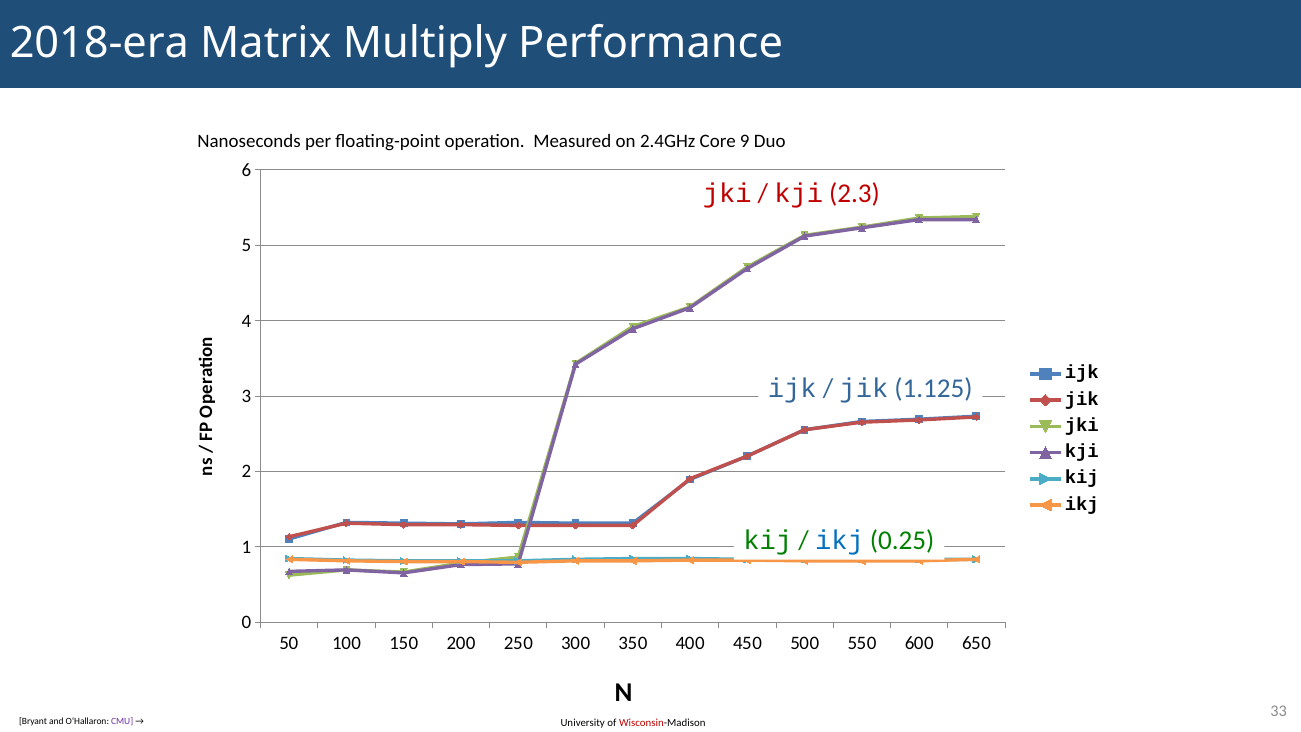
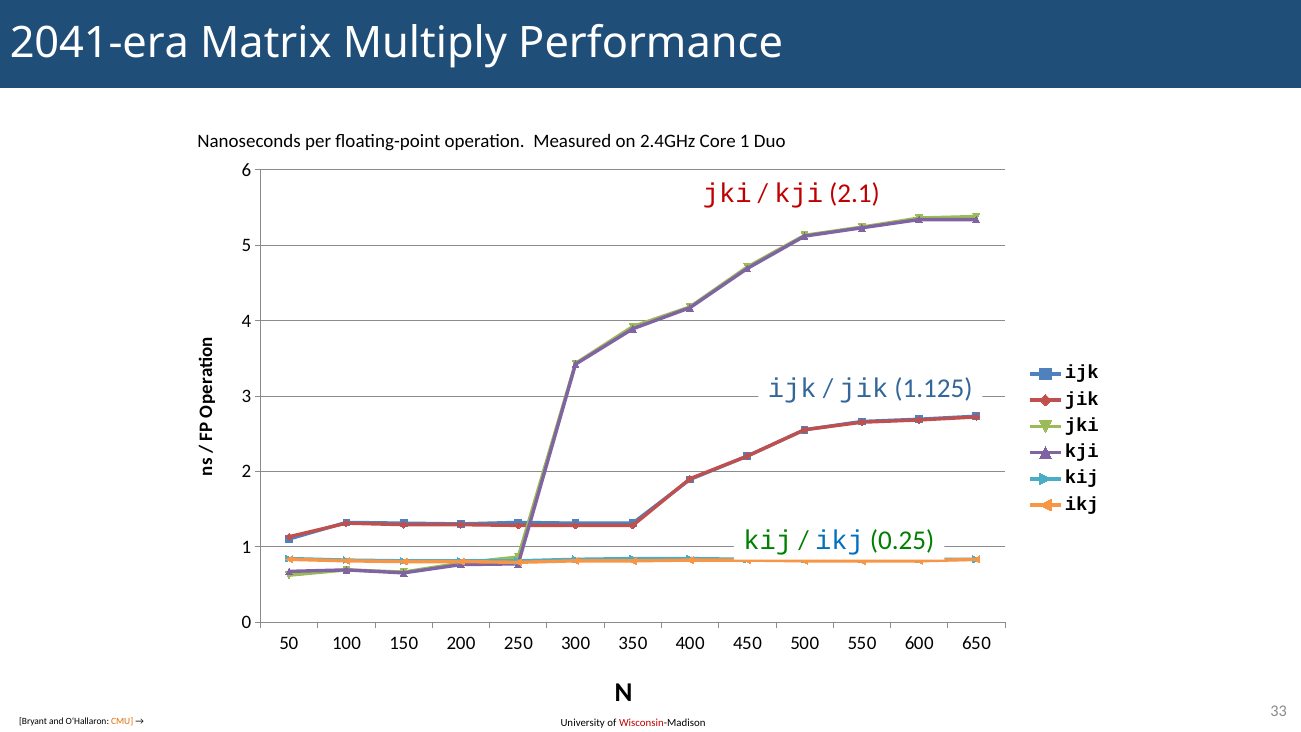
2018-era: 2018-era -> 2041-era
Core 9: 9 -> 1
2.3: 2.3 -> 2.1
CMU colour: purple -> orange
